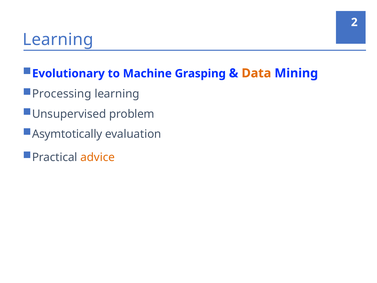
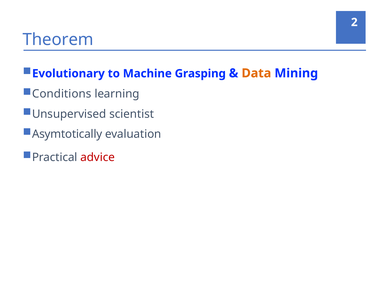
Learning at (58, 39): Learning -> Theorem
Processing: Processing -> Conditions
problem: problem -> scientist
advice colour: orange -> red
